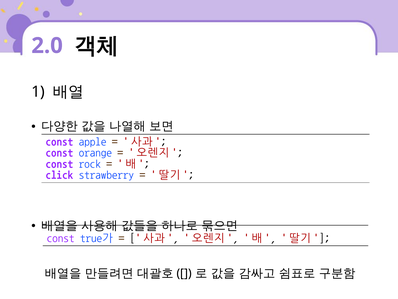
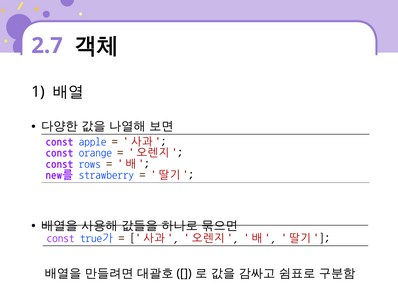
2.0: 2.0 -> 2.7
rock: rock -> rows
click: click -> new를
